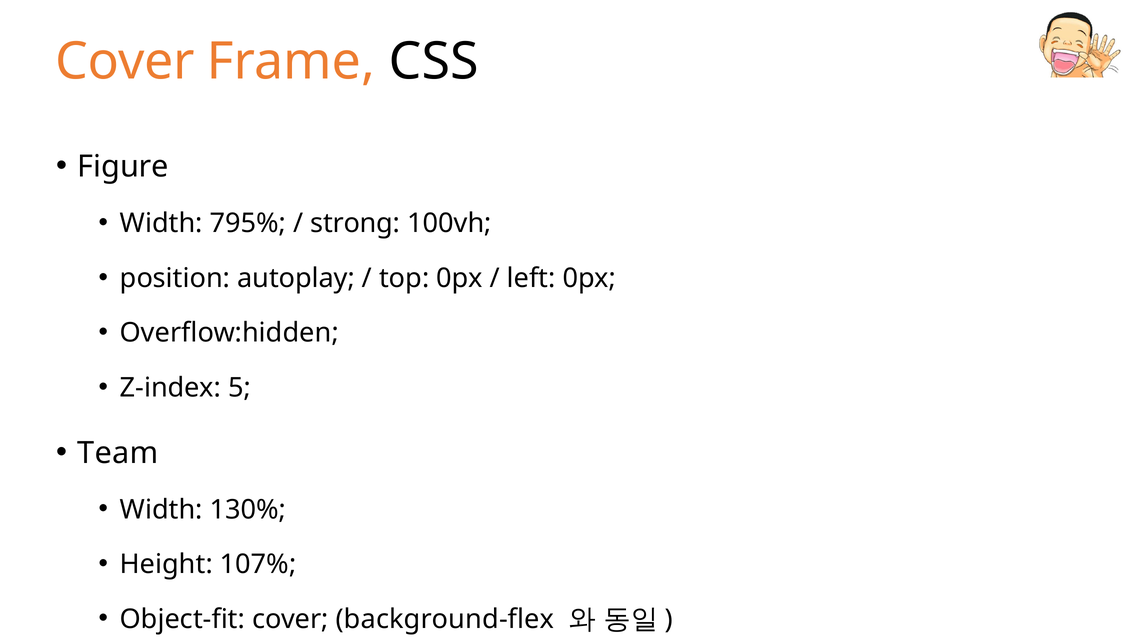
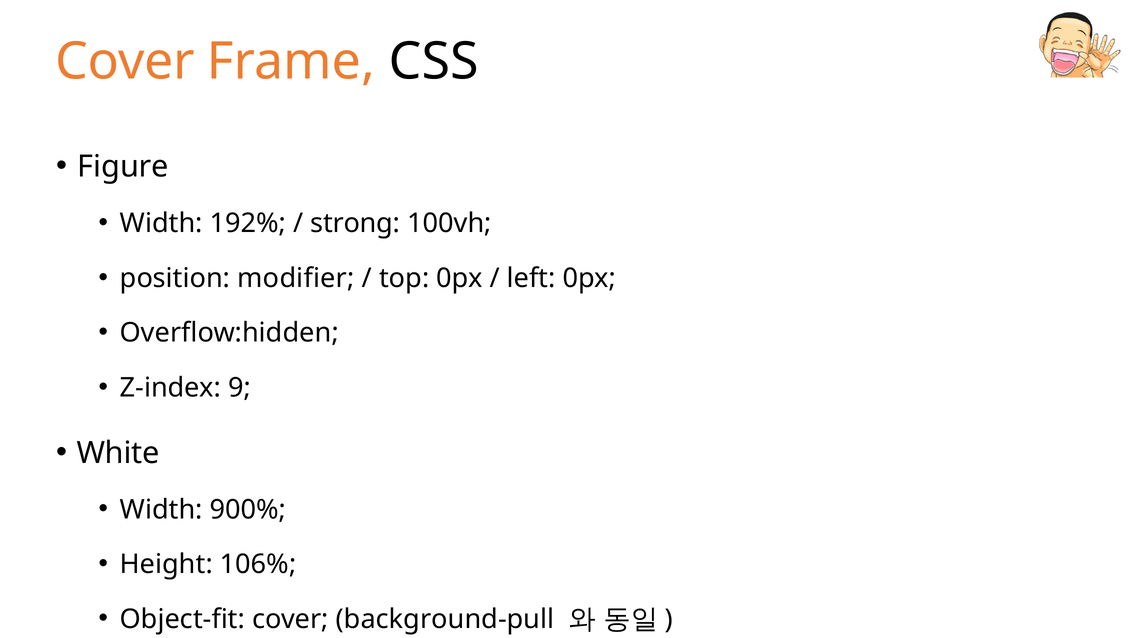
795%: 795% -> 192%
autoplay: autoplay -> modifier
5: 5 -> 9
Team: Team -> White
130%: 130% -> 900%
107%: 107% -> 106%
background-flex: background-flex -> background-pull
